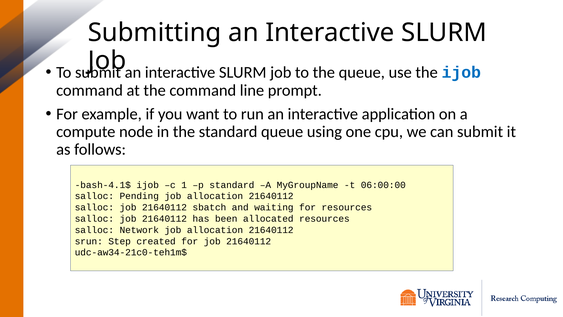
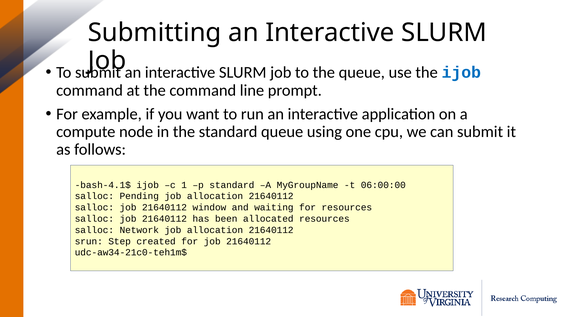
sbatch: sbatch -> window
